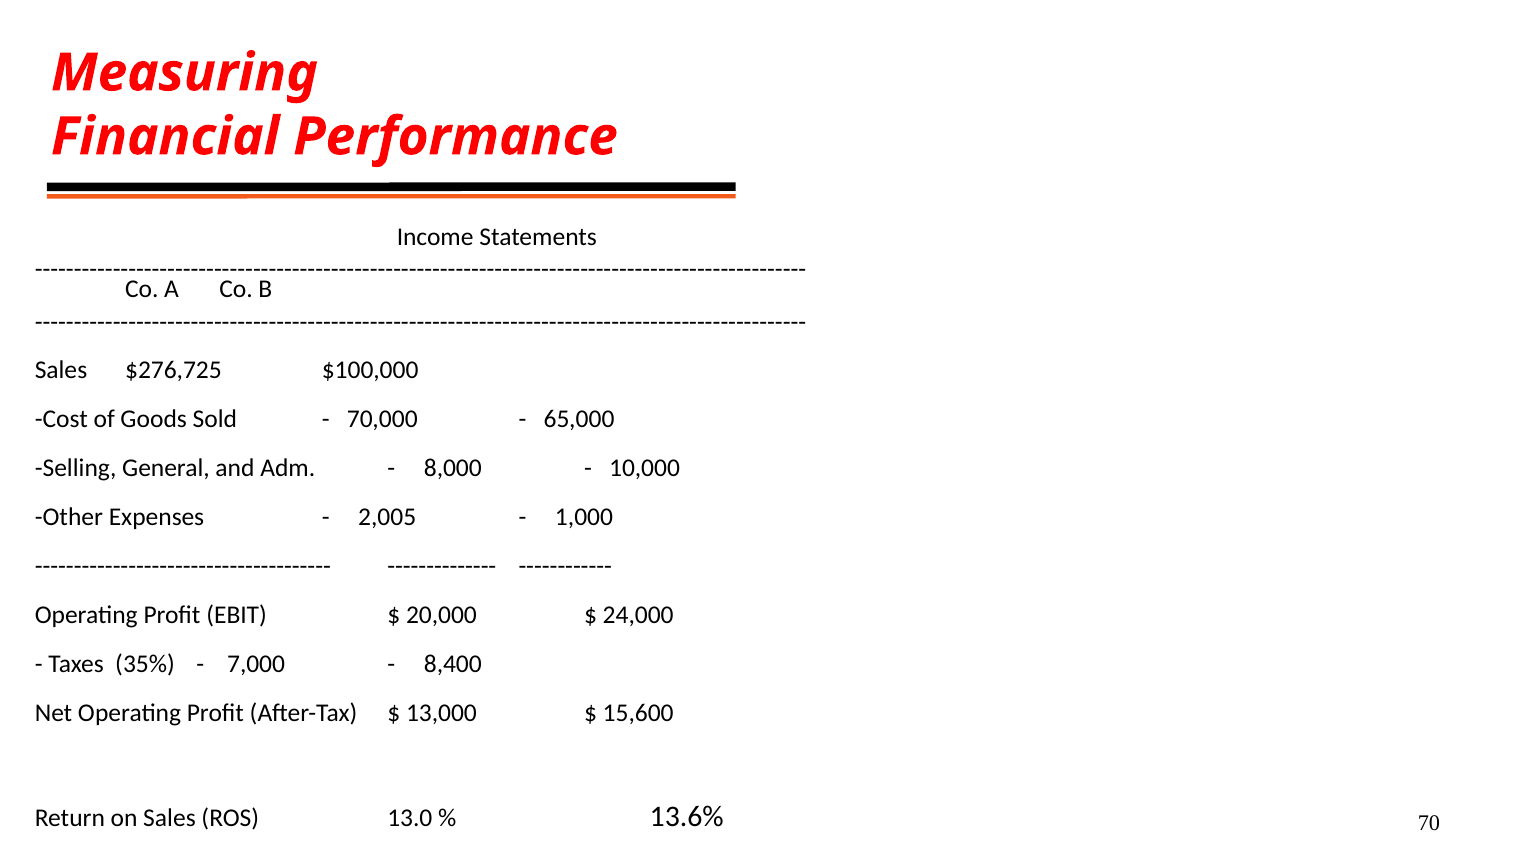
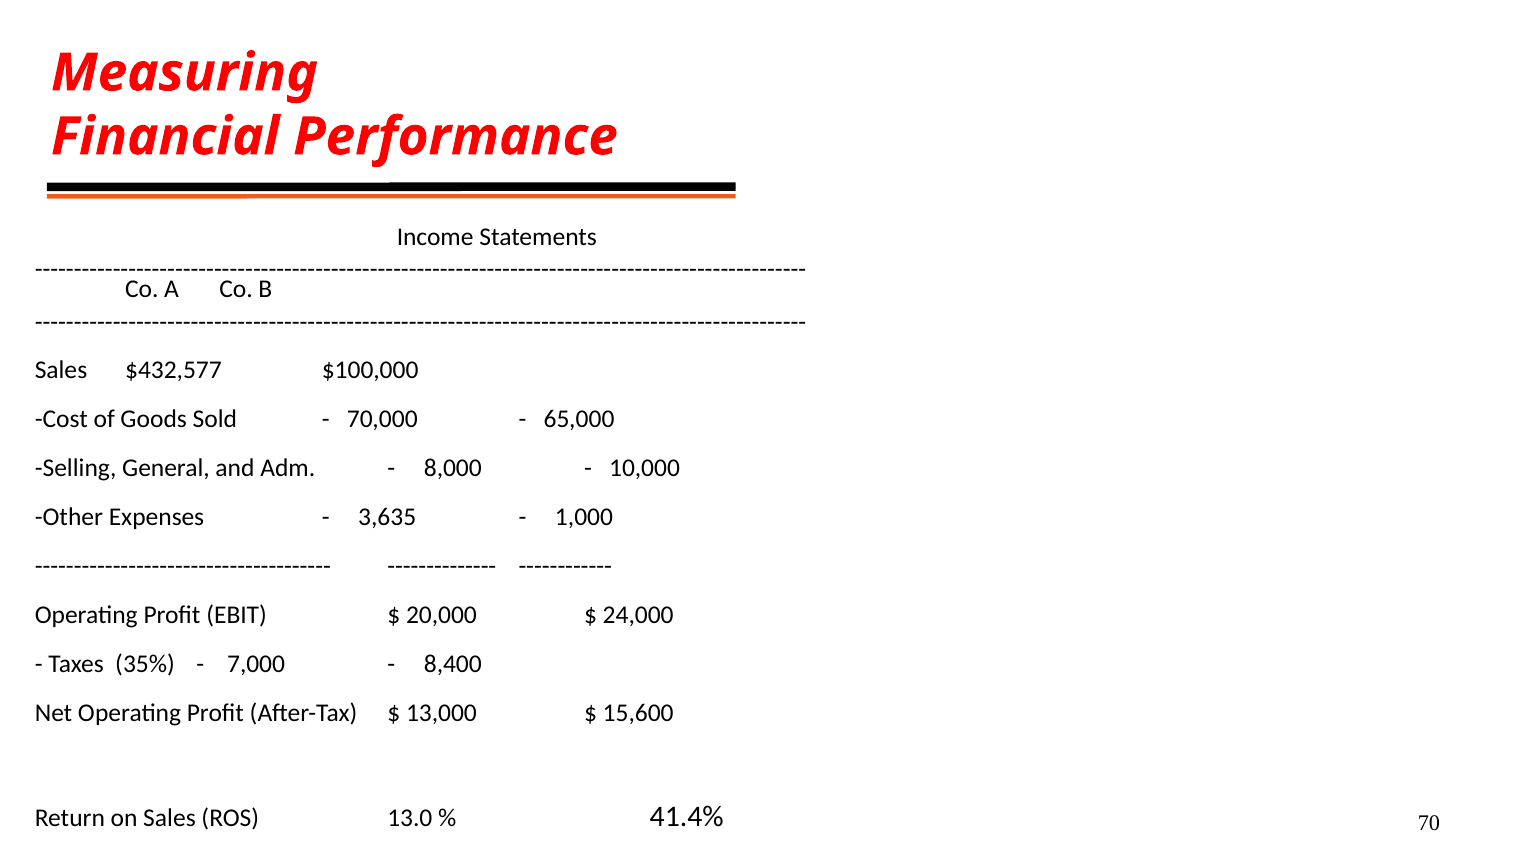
$276,725: $276,725 -> $432,577
2,005: 2,005 -> 3,635
13.6%: 13.6% -> 41.4%
